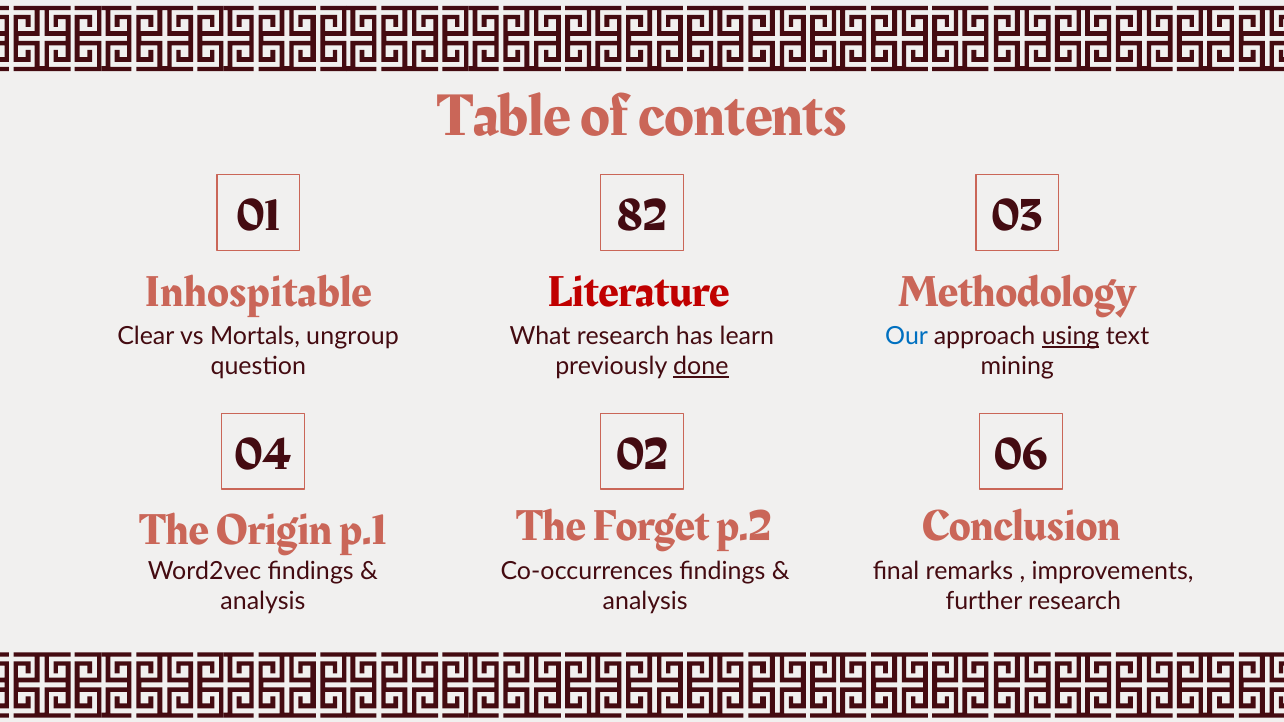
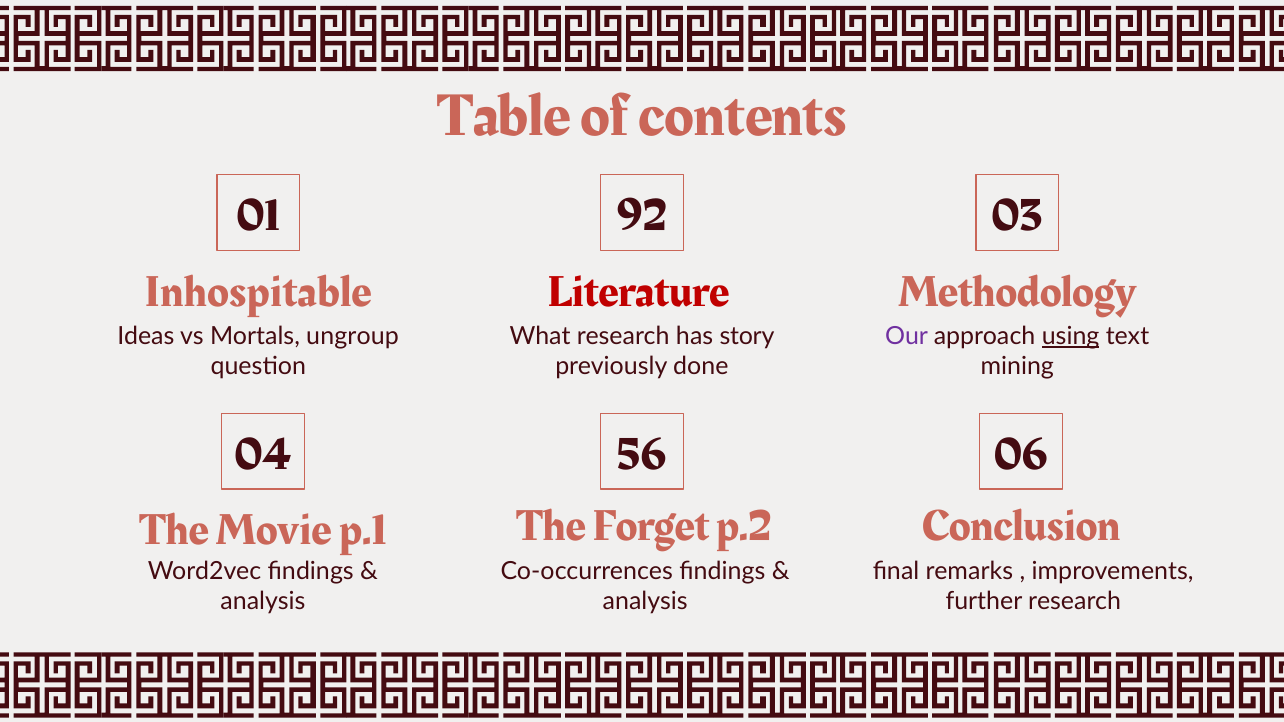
82: 82 -> 92
Clear: Clear -> Ideas
learn: learn -> story
Our colour: blue -> purple
done underline: present -> none
02: 02 -> 56
Origin: Origin -> Movie
